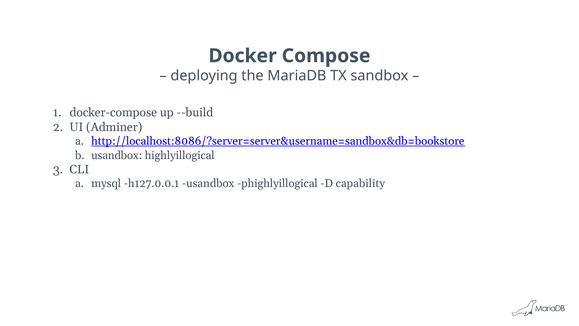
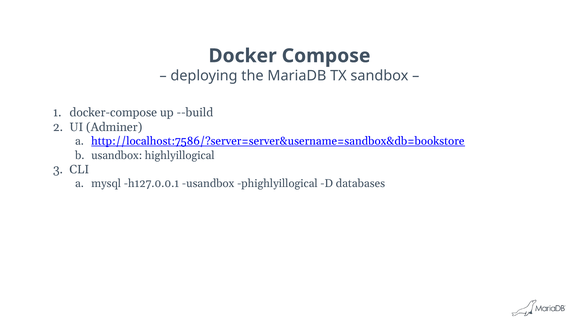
http://localhost:8086/?server=server&username=sandbox&db=bookstore: http://localhost:8086/?server=server&username=sandbox&db=bookstore -> http://localhost:7586/?server=server&username=sandbox&db=bookstore
capability: capability -> databases
